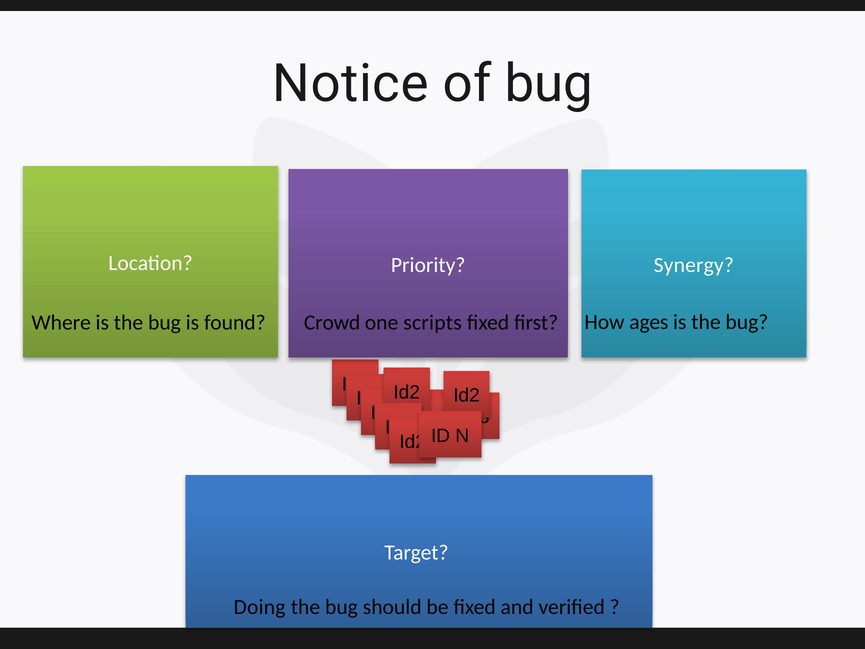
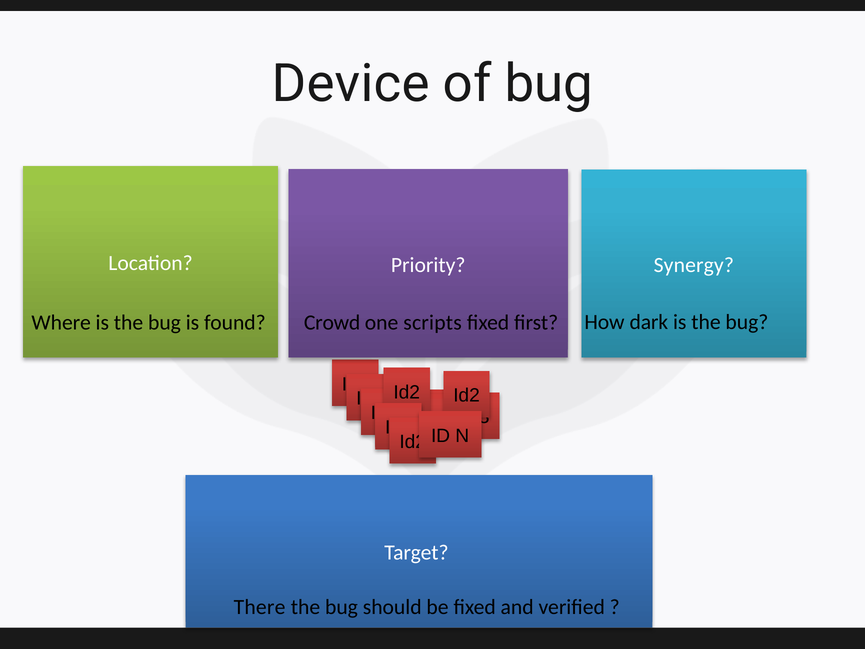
Notice: Notice -> Device
ages: ages -> dark
Doing: Doing -> There
